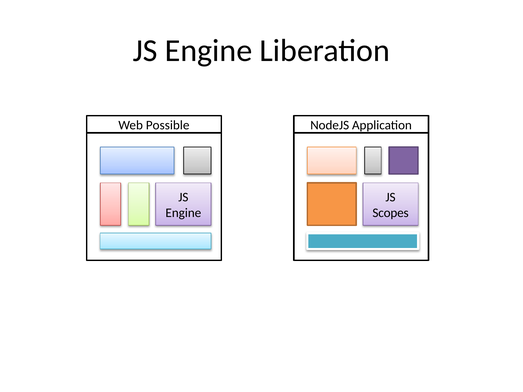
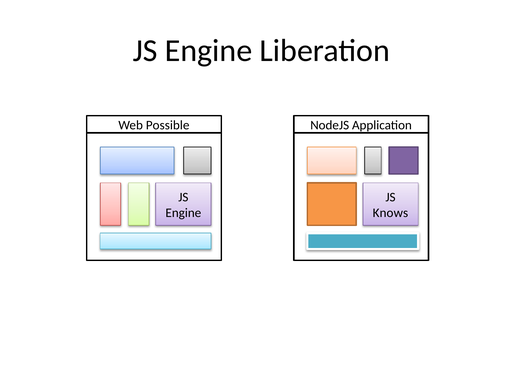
Scopes: Scopes -> Knows
